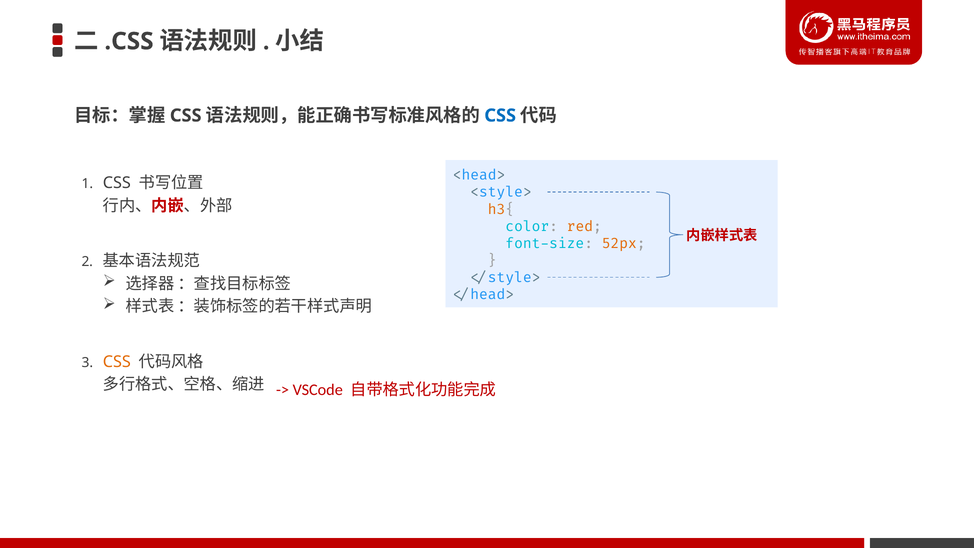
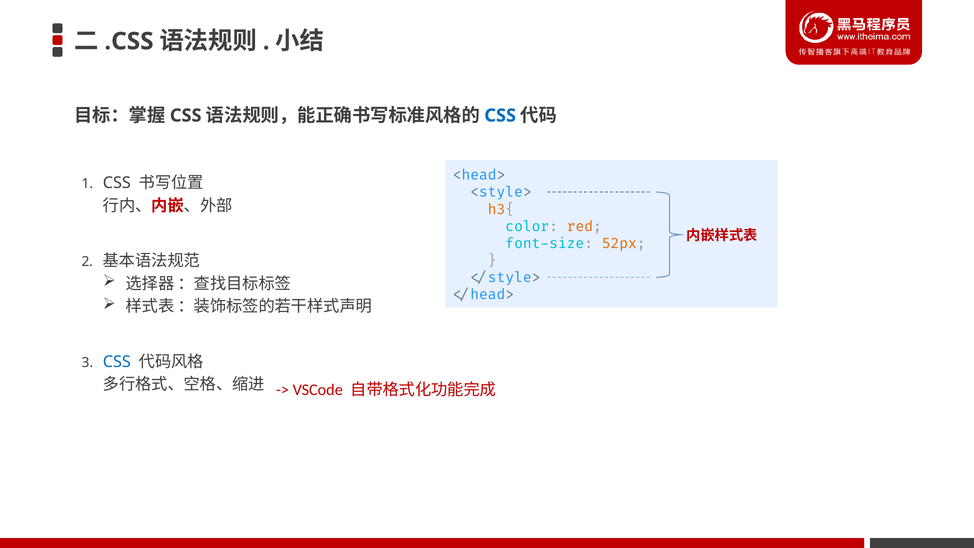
CSS at (117, 362) colour: orange -> blue
